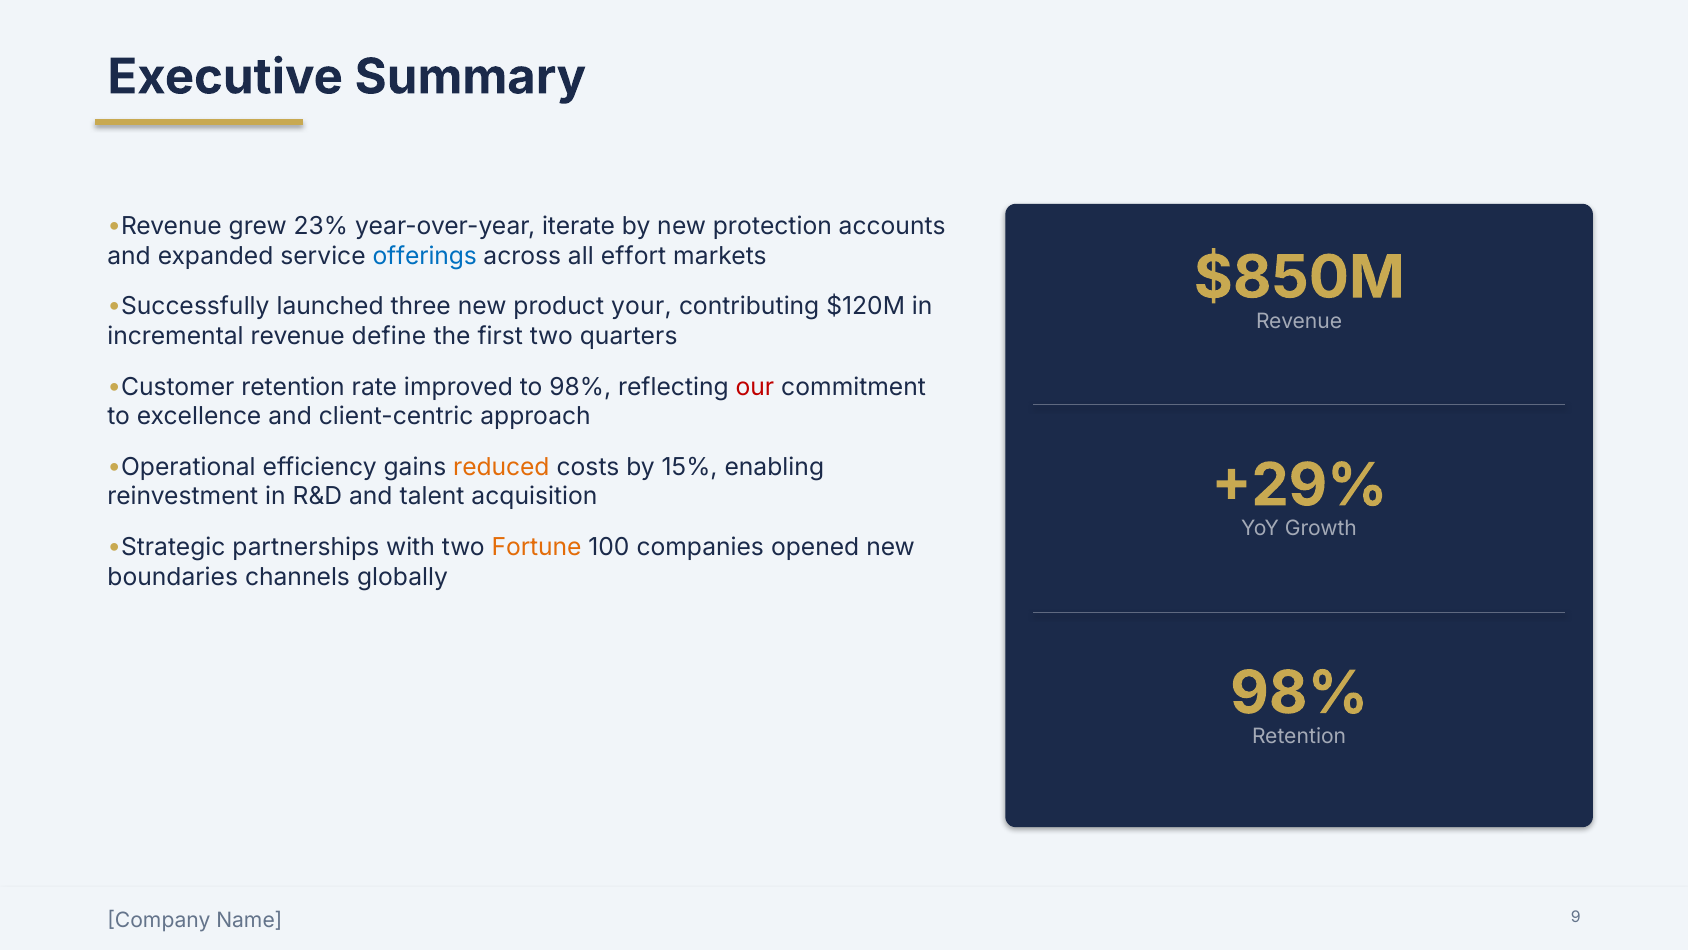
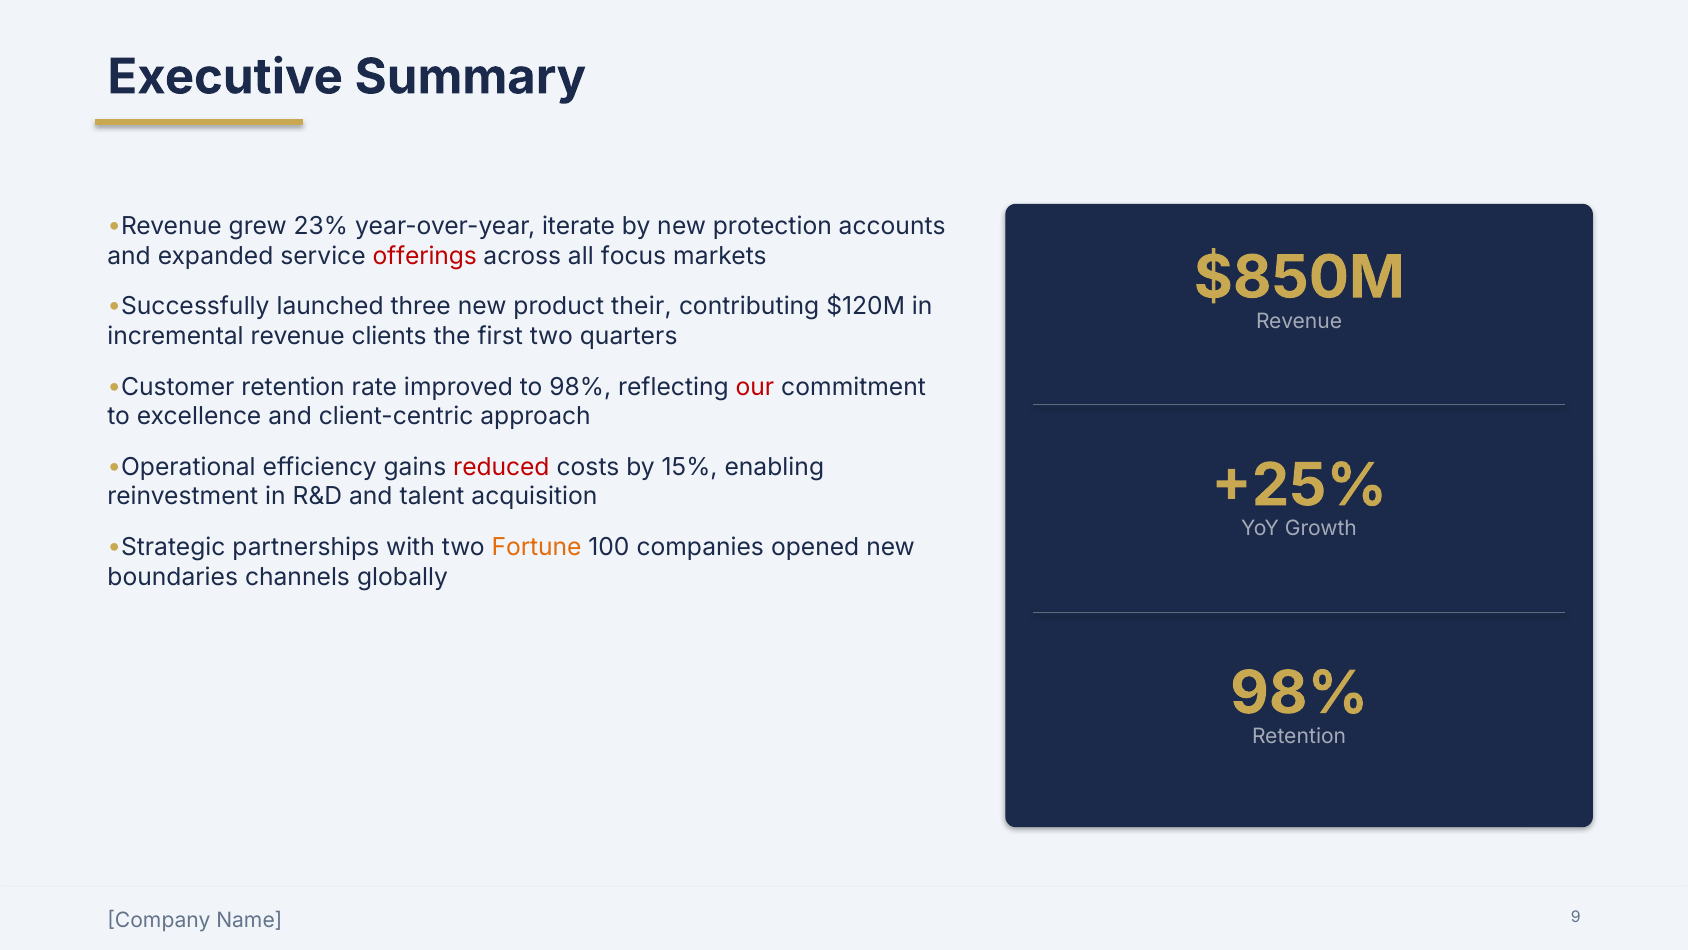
offerings colour: blue -> red
effort: effort -> focus
your: your -> their
define: define -> clients
reduced colour: orange -> red
+29%: +29% -> +25%
